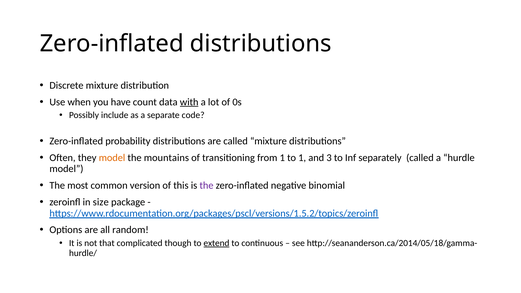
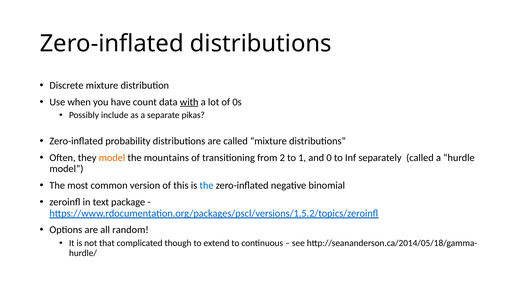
code: code -> pikas
from 1: 1 -> 2
3: 3 -> 0
the at (207, 186) colour: purple -> blue
size: size -> text
extend underline: present -> none
